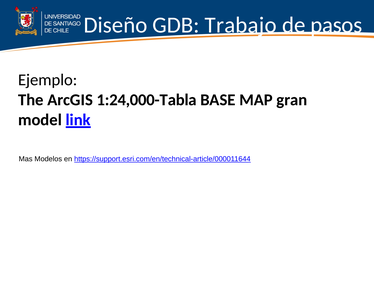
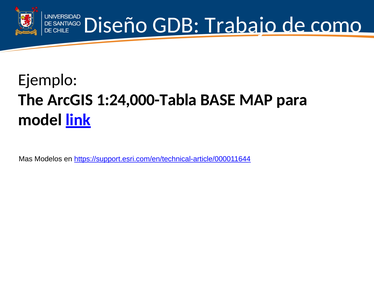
pasos: pasos -> como
gran: gran -> para
